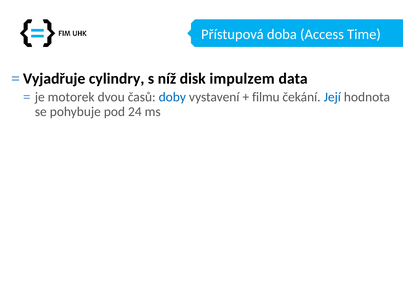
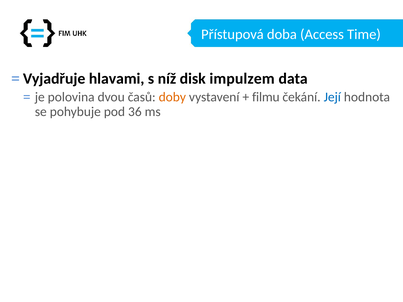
cylindry: cylindry -> hlavami
motorek: motorek -> polovina
doby colour: blue -> orange
24: 24 -> 36
